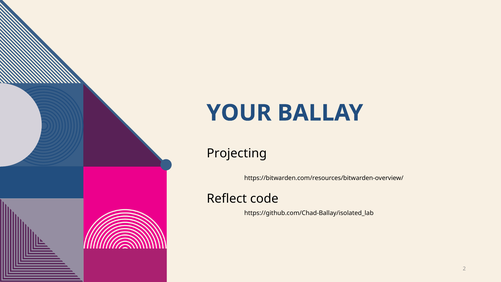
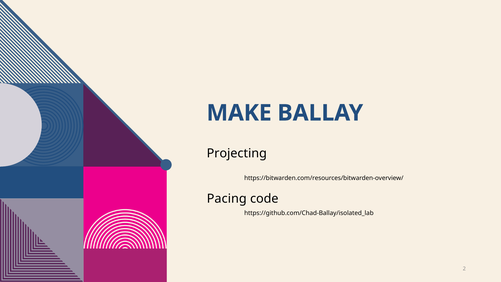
YOUR: YOUR -> MAKE
Reflect: Reflect -> Pacing
